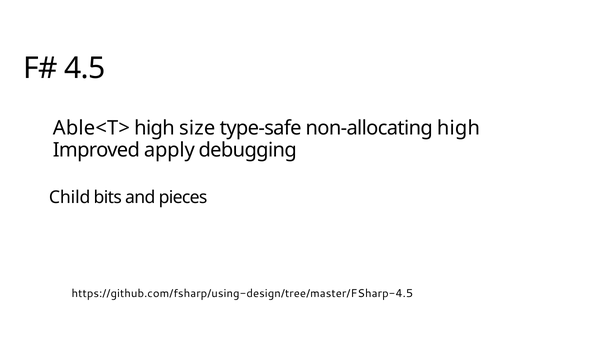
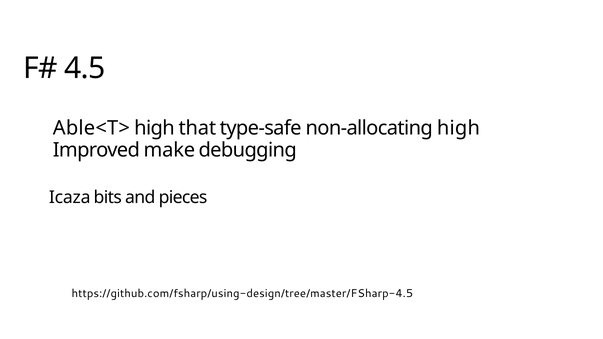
size: size -> that
apply: apply -> make
Child: Child -> Icaza
